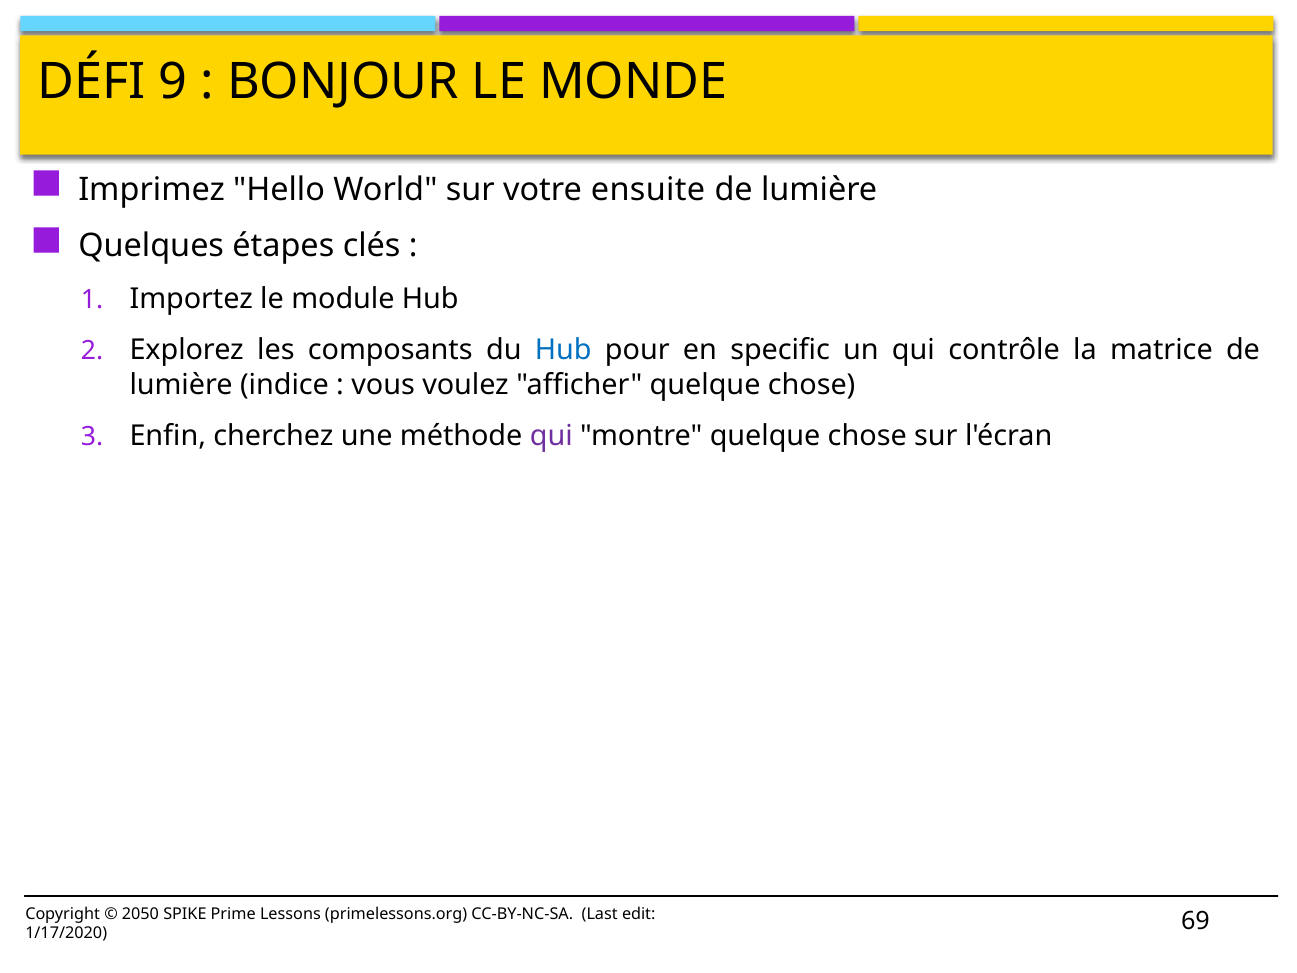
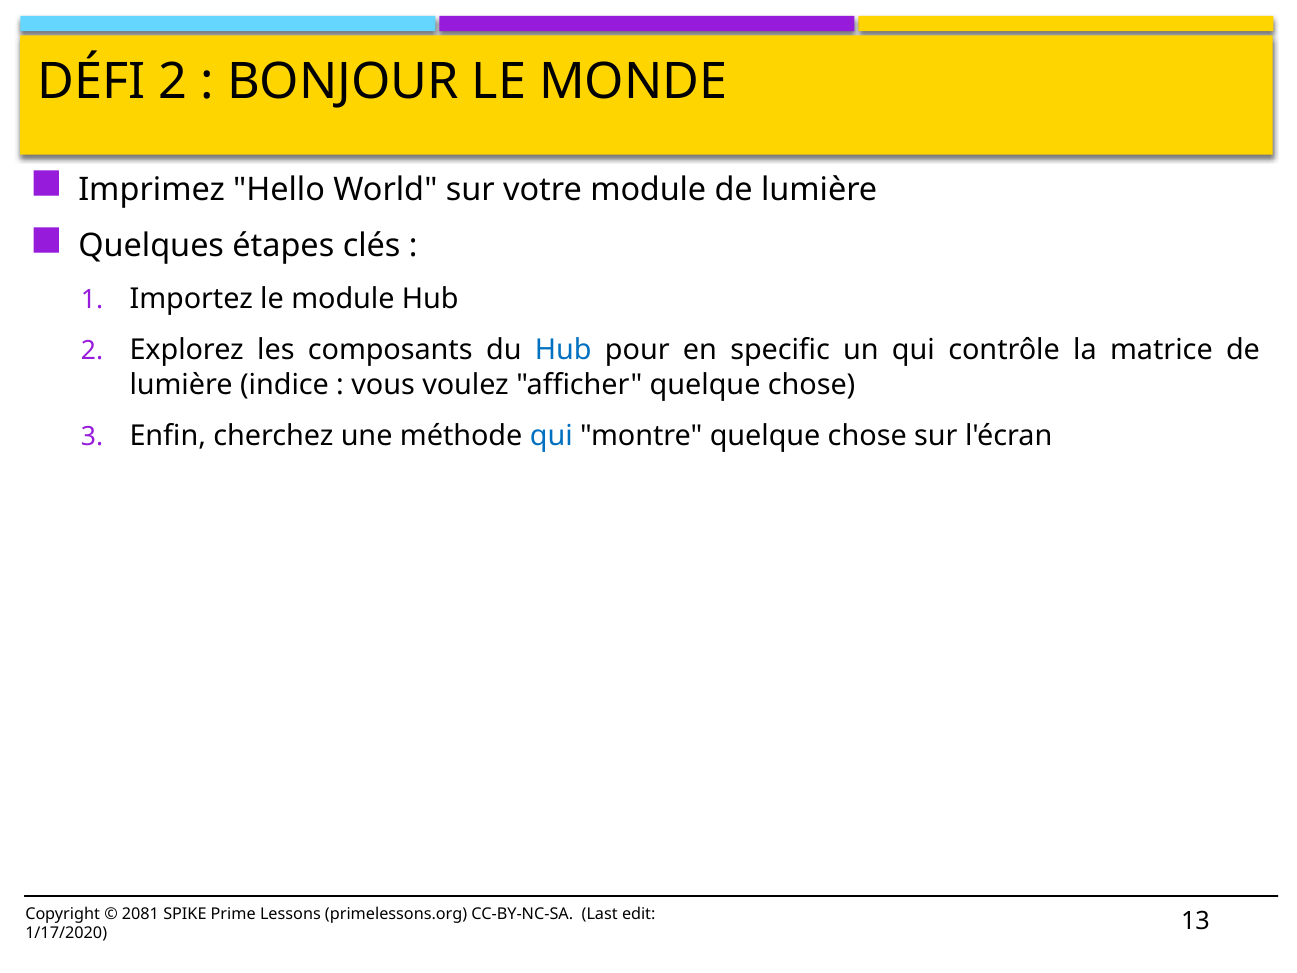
DÉFI 9: 9 -> 2
votre ensuite: ensuite -> module
qui at (551, 436) colour: purple -> blue
2050: 2050 -> 2081
69: 69 -> 13
